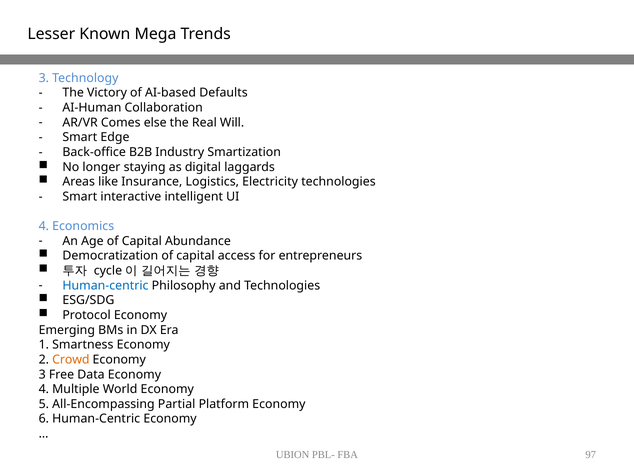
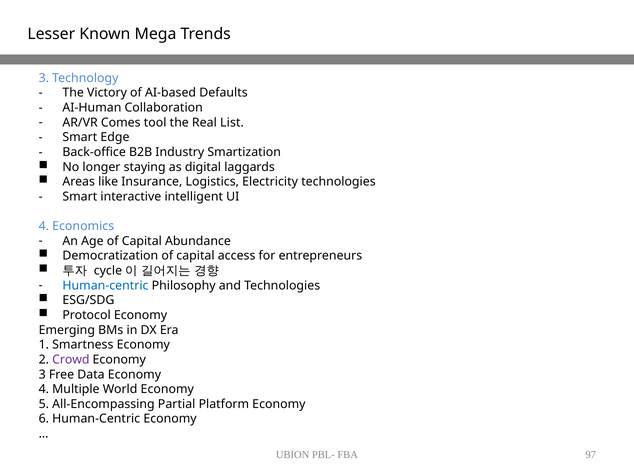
else: else -> tool
Will: Will -> List
Crowd colour: orange -> purple
